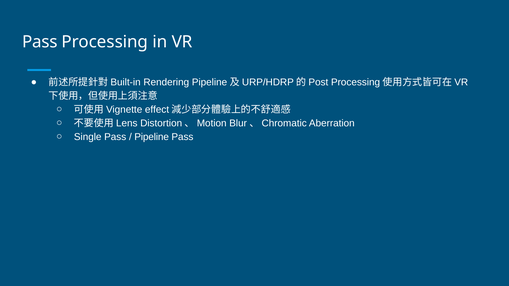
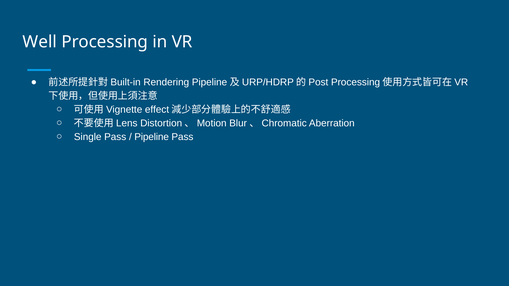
Pass at (40, 42): Pass -> Well
